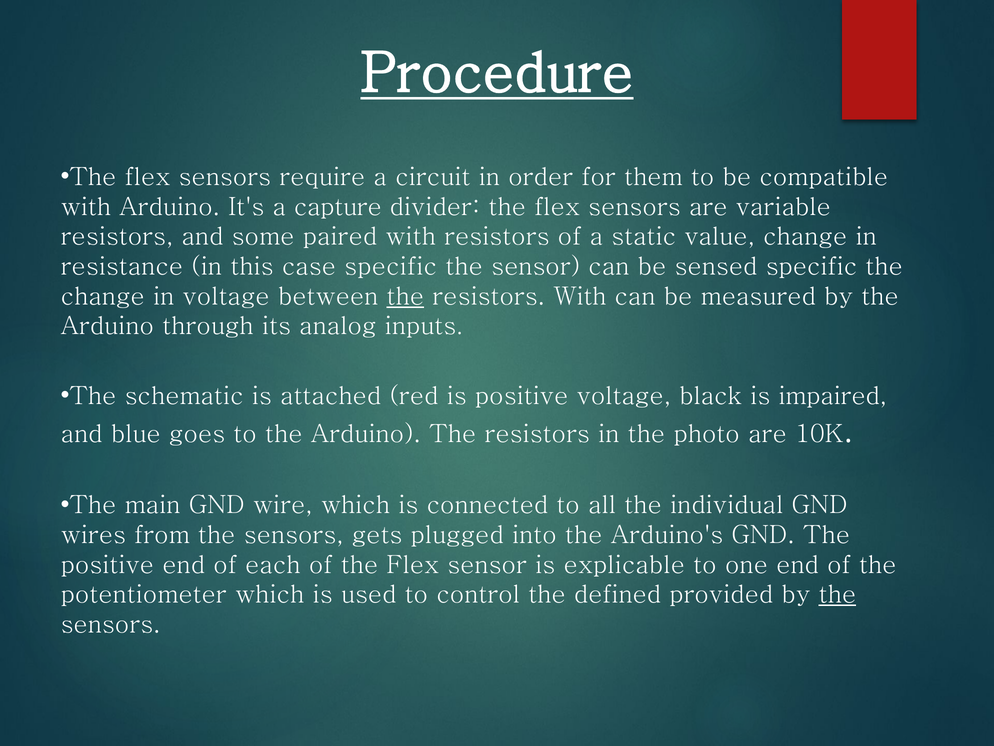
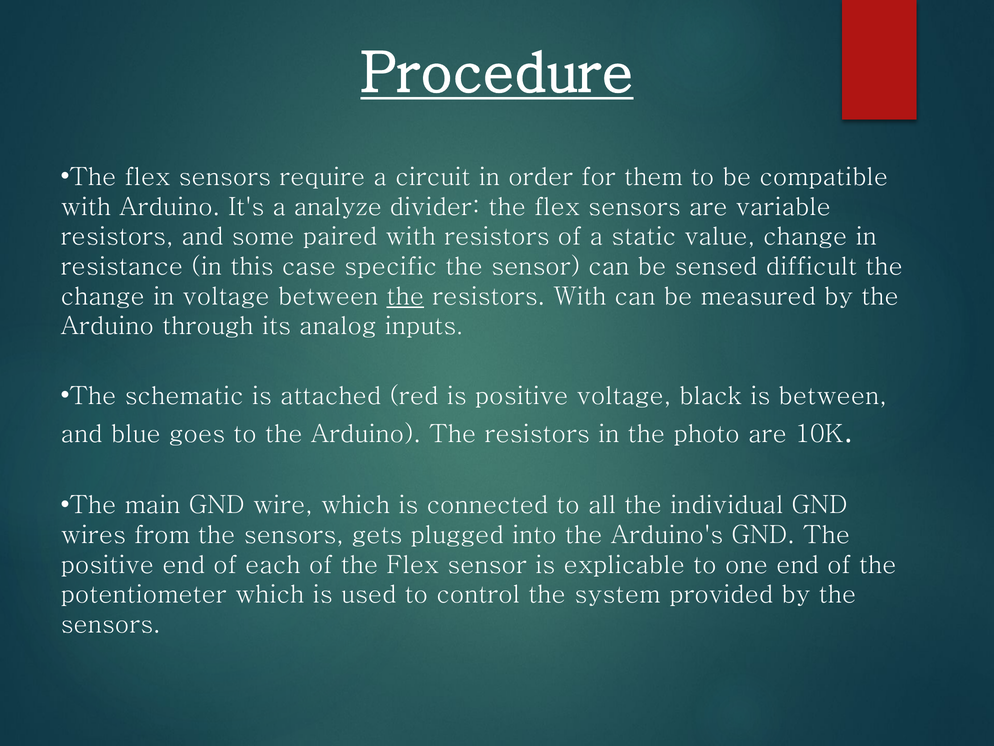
capture: capture -> analyze
sensed specific: specific -> difficult
is impaired: impaired -> between
defined: defined -> system
the at (837, 594) underline: present -> none
